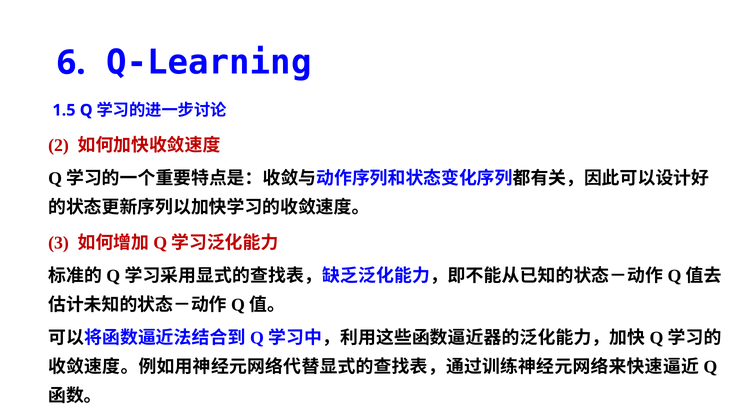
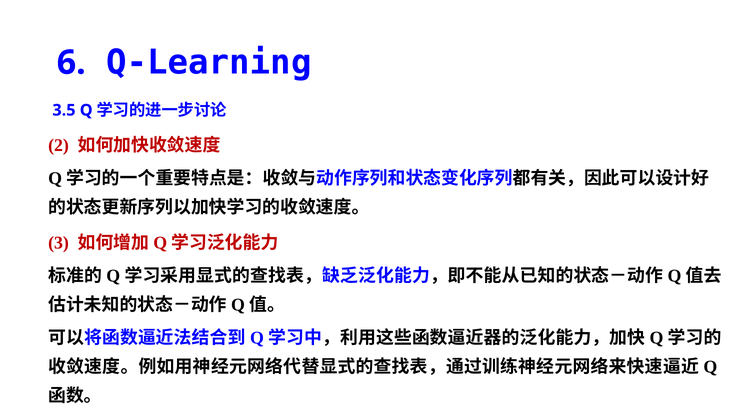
1.5: 1.5 -> 3.5
